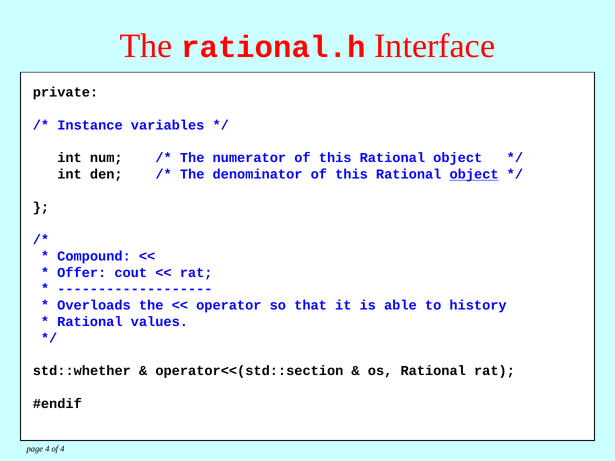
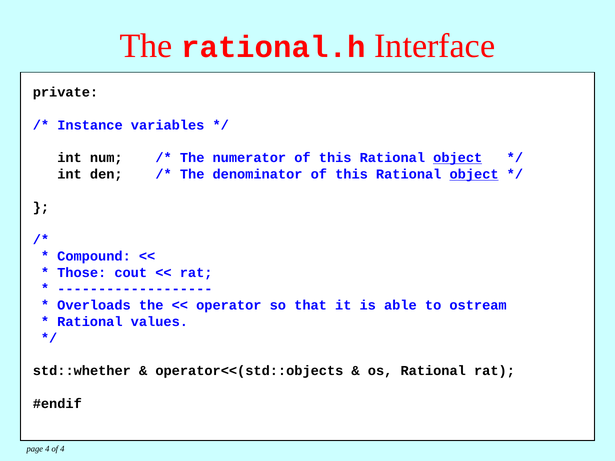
object at (458, 158) underline: none -> present
Offer: Offer -> Those
history: history -> ostream
operator<<(std::section: operator<<(std::section -> operator<<(std::objects
